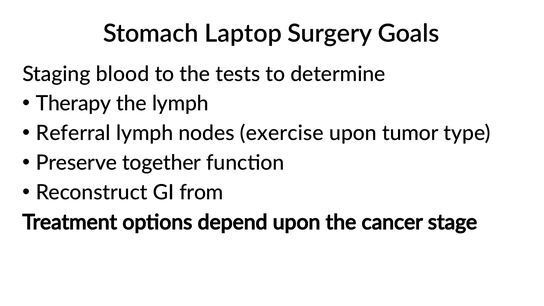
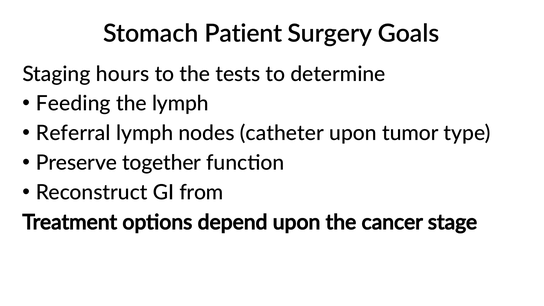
Laptop: Laptop -> Patient
blood: blood -> hours
Therapy: Therapy -> Feeding
exercise: exercise -> catheter
